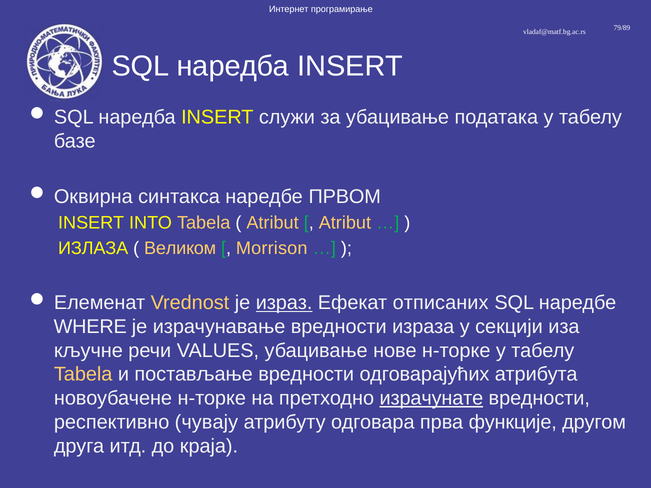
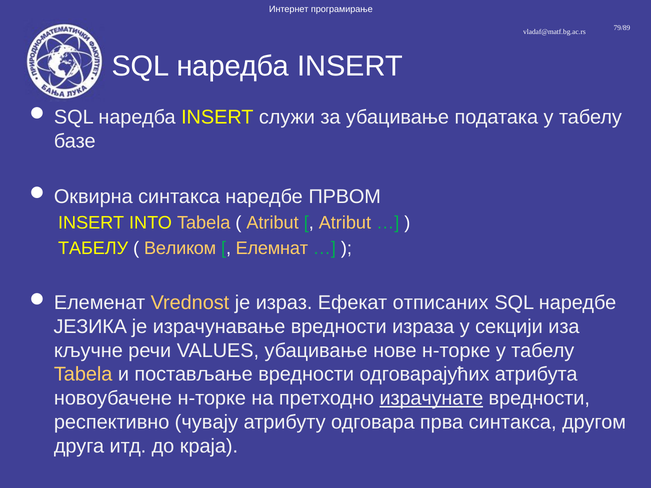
ИЗЛАЗА at (93, 248): ИЗЛАЗА -> ТАБЕЛУ
Morrison: Morrison -> Елемнат
израз underline: present -> none
WHERE: WHERE -> ЈЕЗИКА
прва функције: функције -> синтакса
